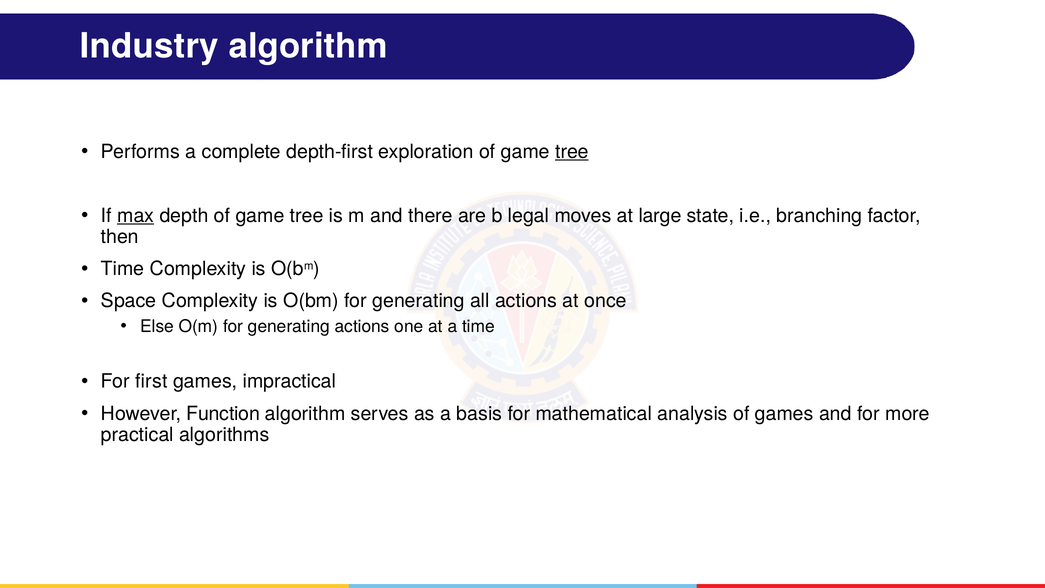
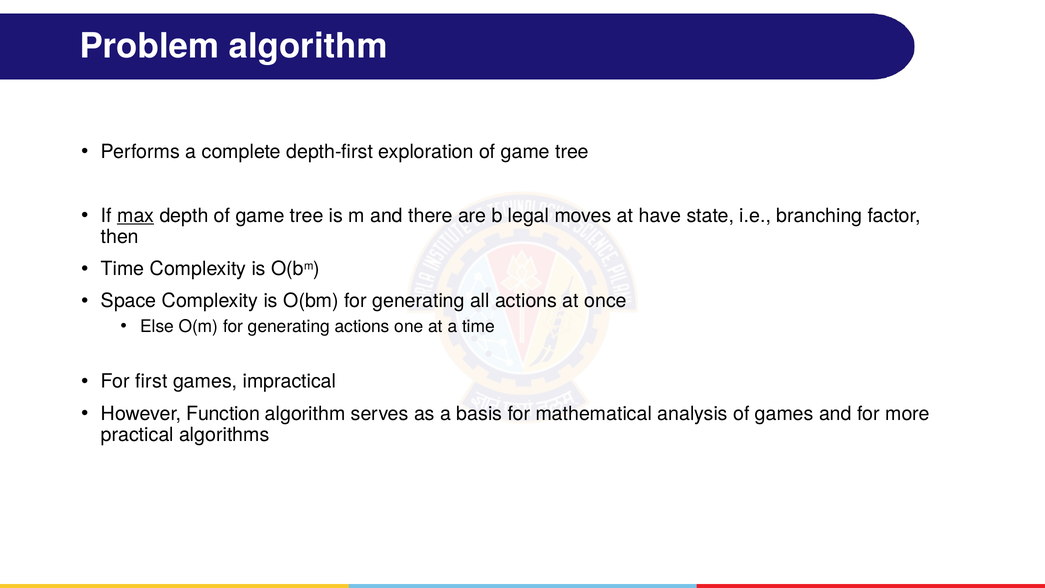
Industry: Industry -> Problem
tree at (572, 152) underline: present -> none
large: large -> have
